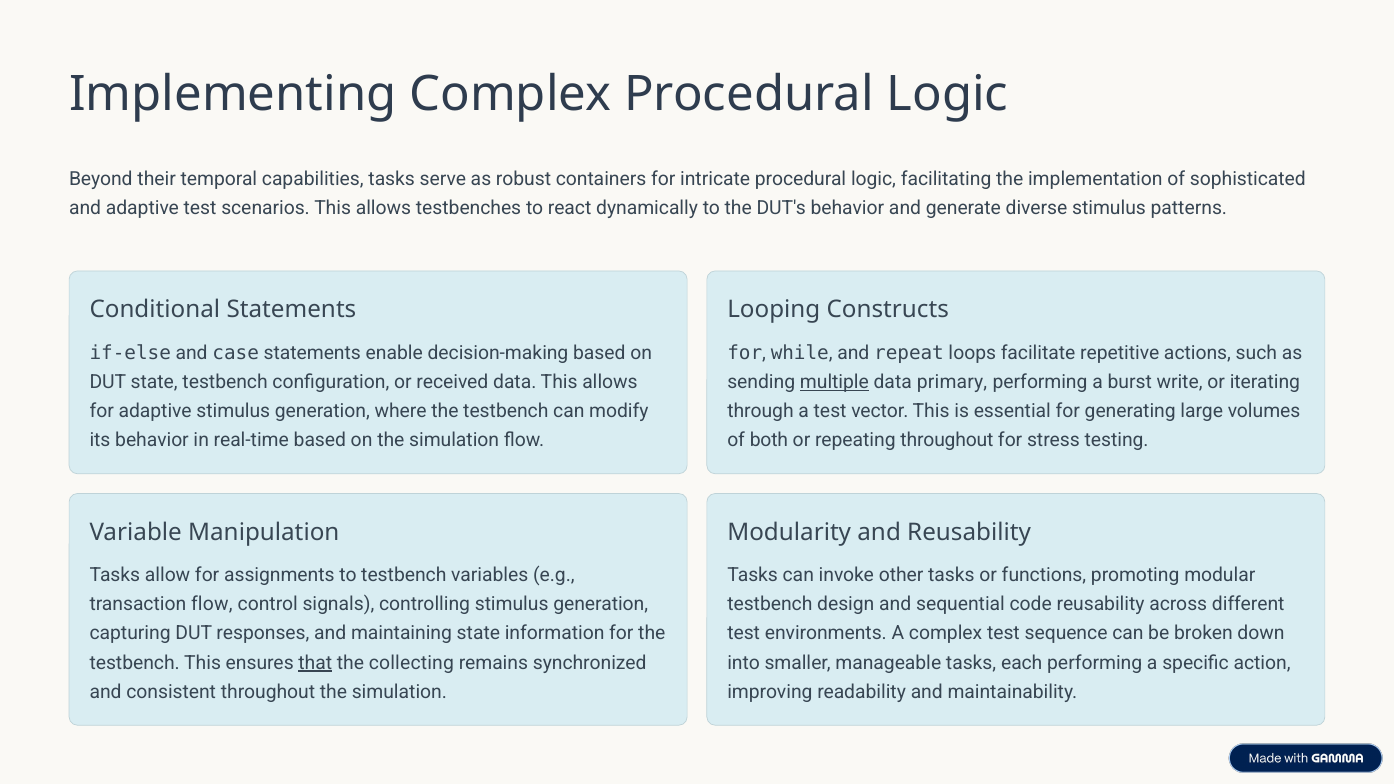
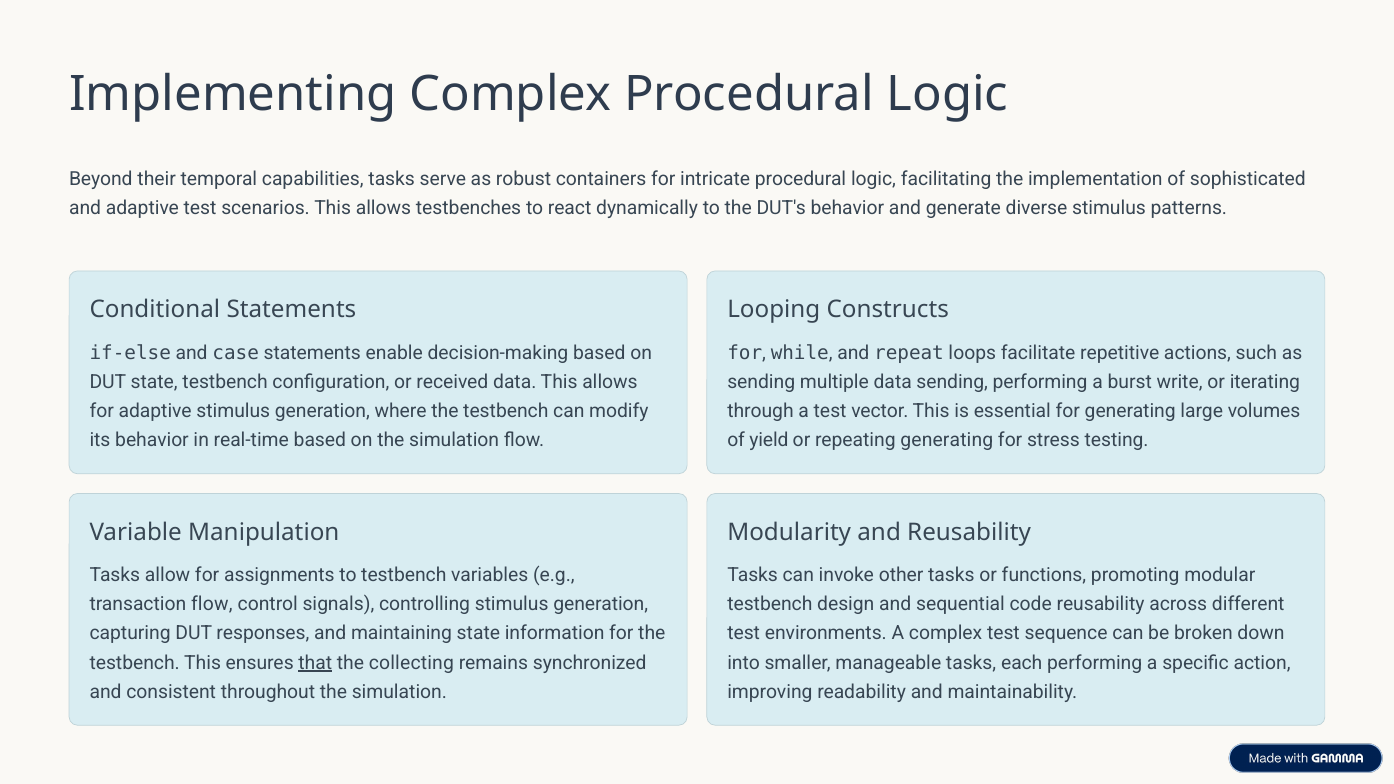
multiple underline: present -> none
data primary: primary -> sending
both: both -> yield
repeating throughout: throughout -> generating
